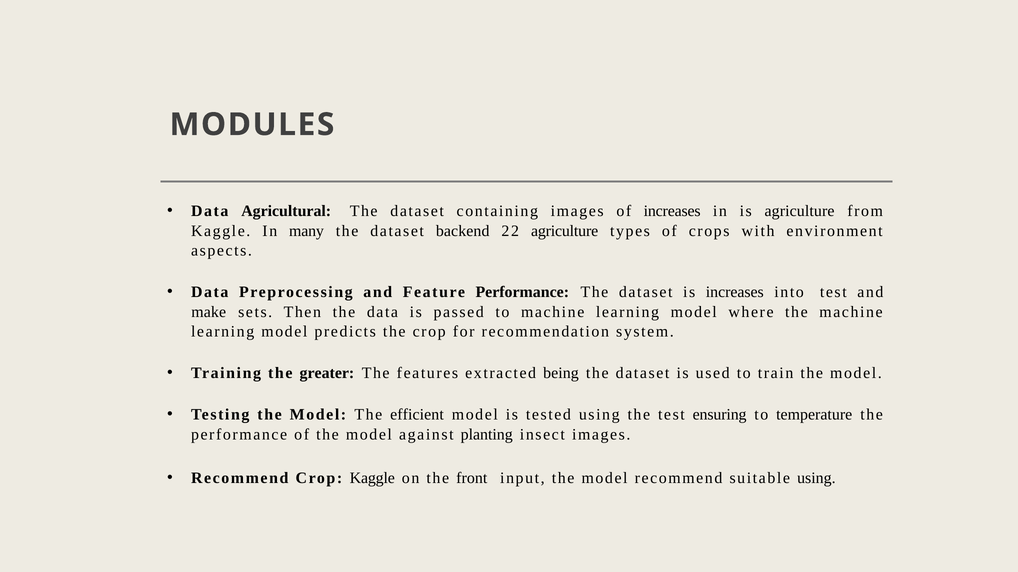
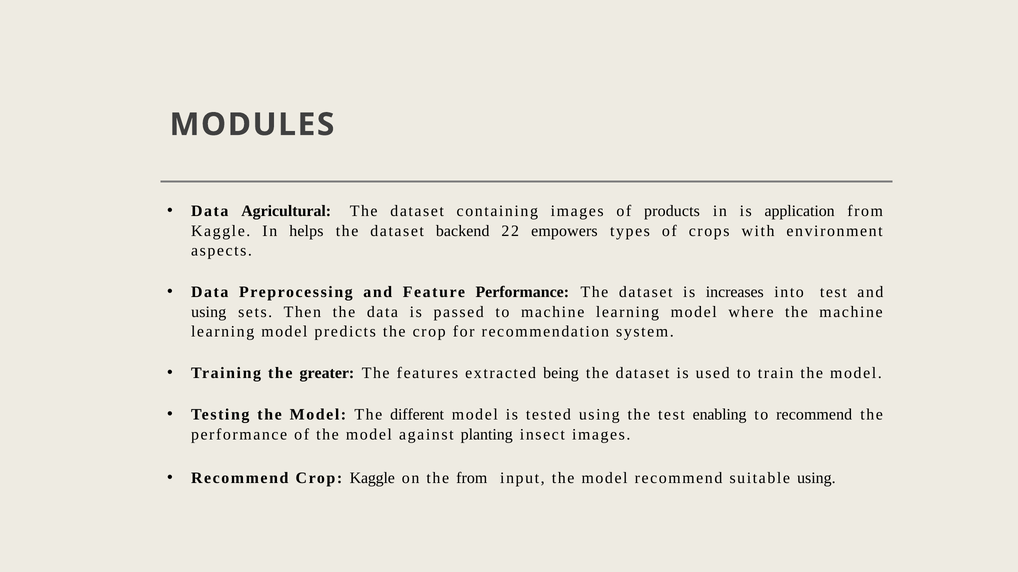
of increases: increases -> products
is agriculture: agriculture -> application
many: many -> helps
22 agriculture: agriculture -> empowers
make at (209, 312): make -> using
efficient: efficient -> different
ensuring: ensuring -> enabling
to temperature: temperature -> recommend
the front: front -> from
